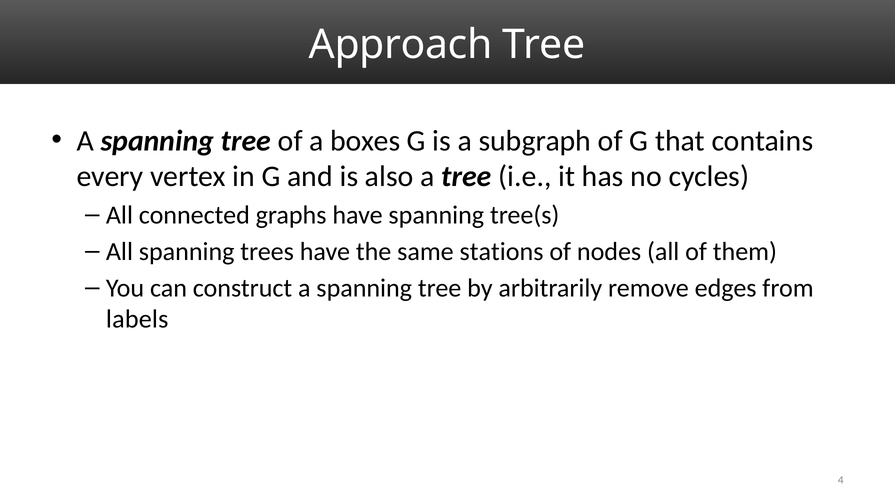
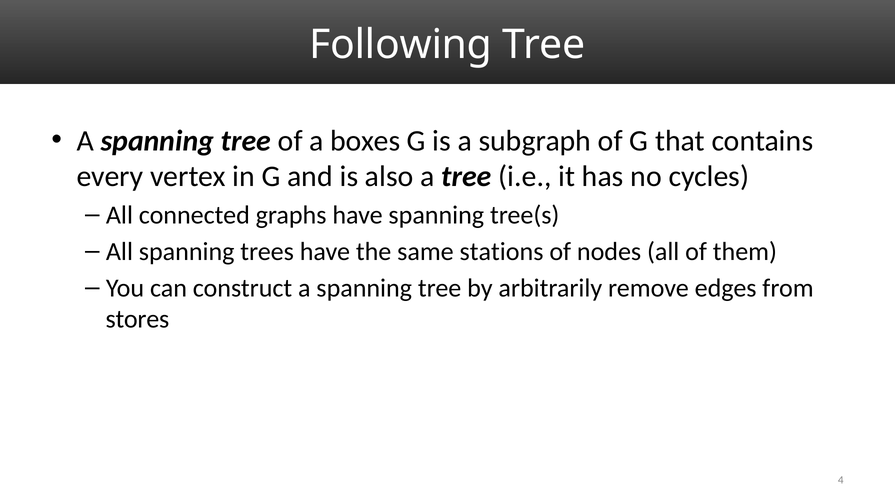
Approach: Approach -> Following
labels: labels -> stores
